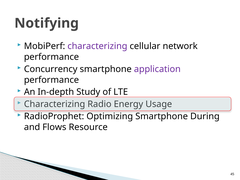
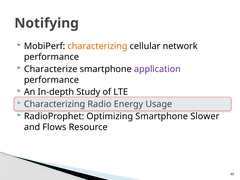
characterizing at (97, 46) colour: purple -> orange
Concurrency: Concurrency -> Characterize
During: During -> Slower
